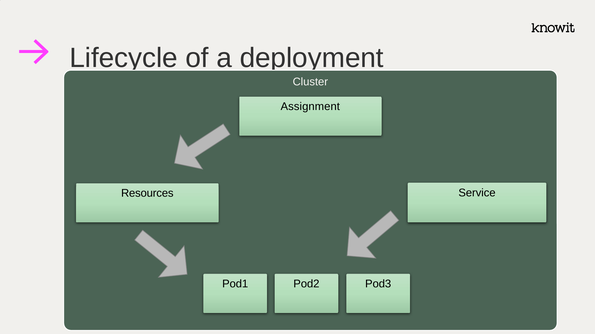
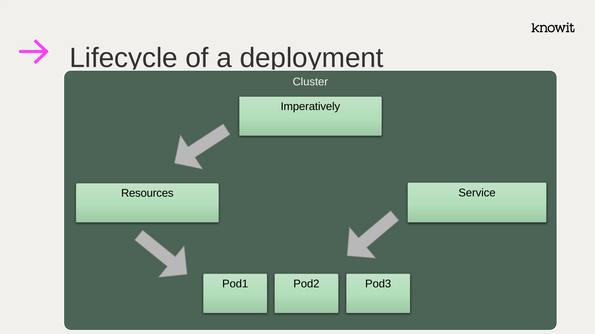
Assignment: Assignment -> Imperatively
